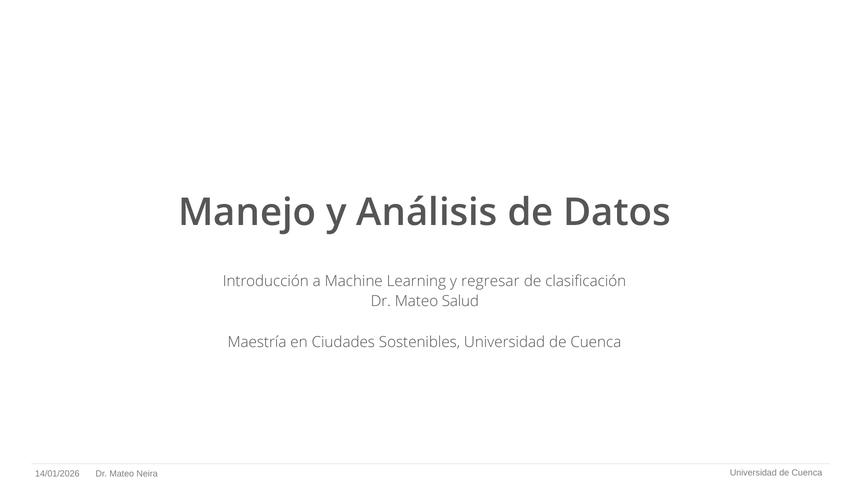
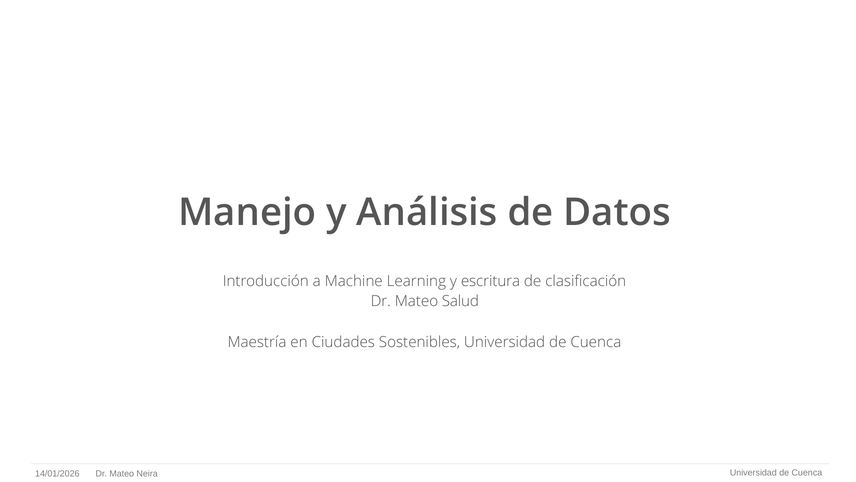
regresar: regresar -> escritura
